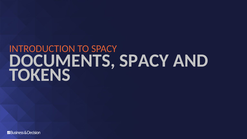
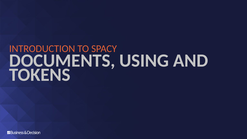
DOCUMENTS SPACY: SPACY -> USING
